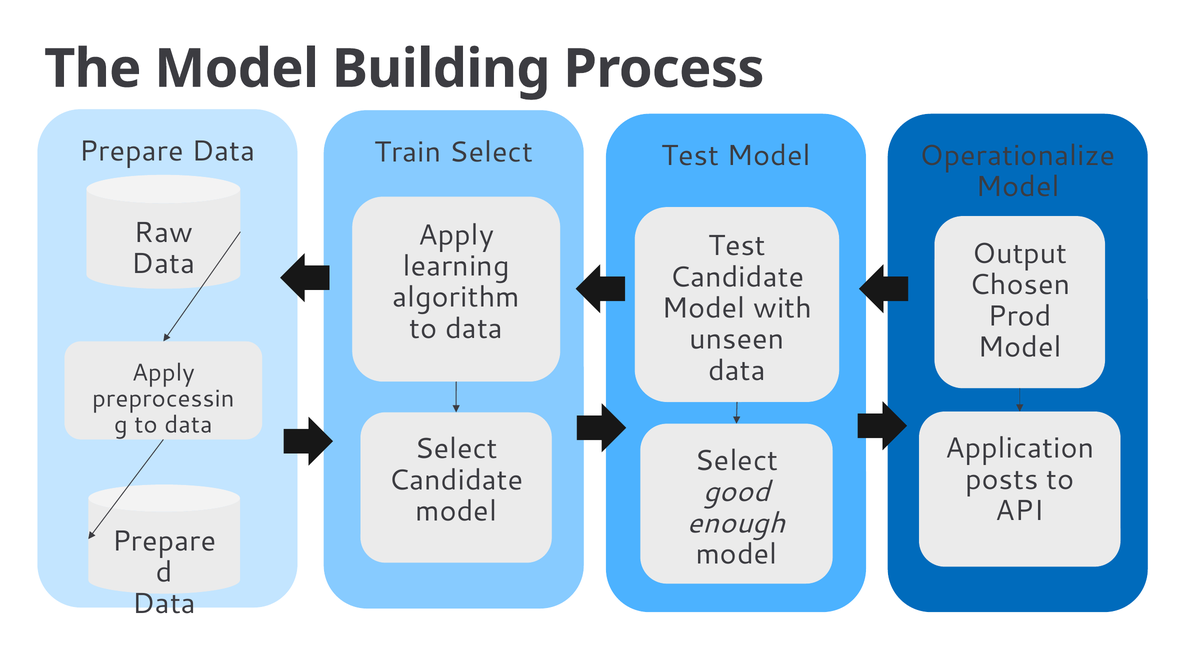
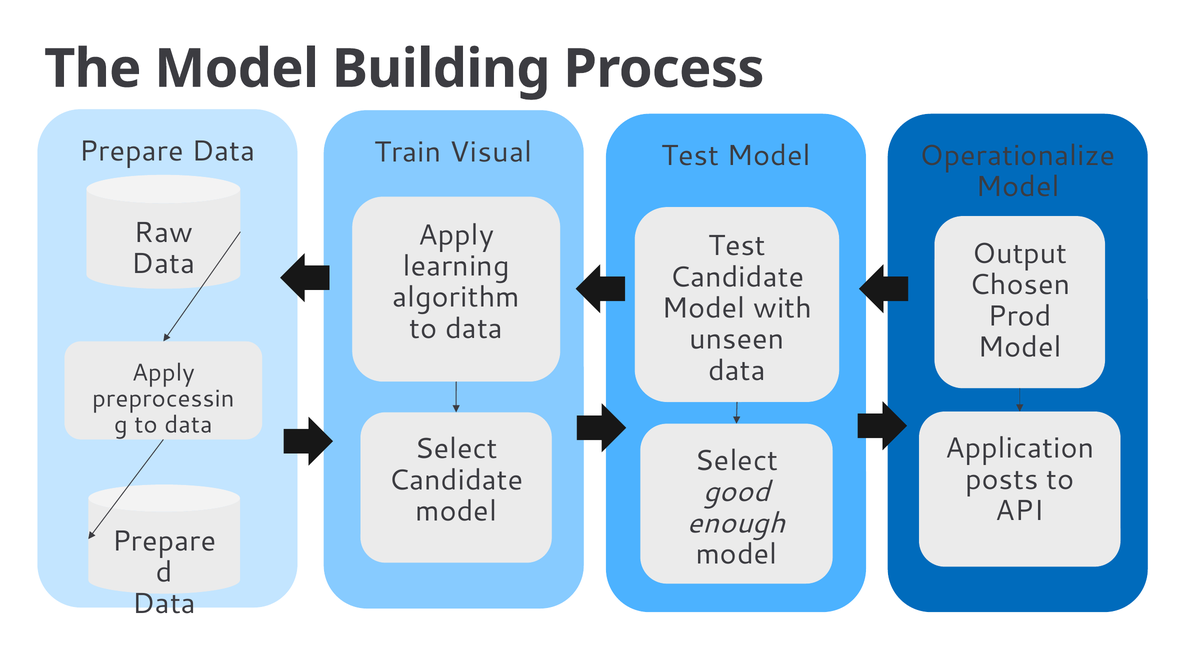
Train Select: Select -> Visual
